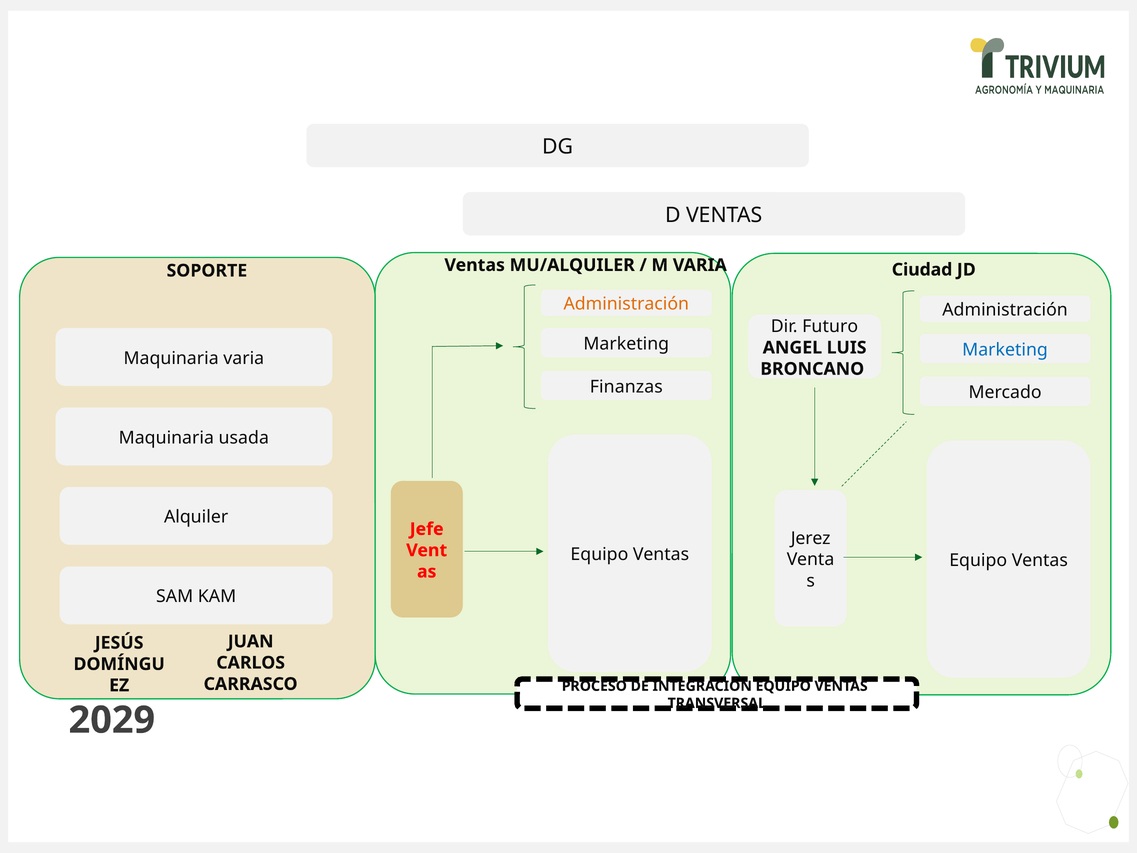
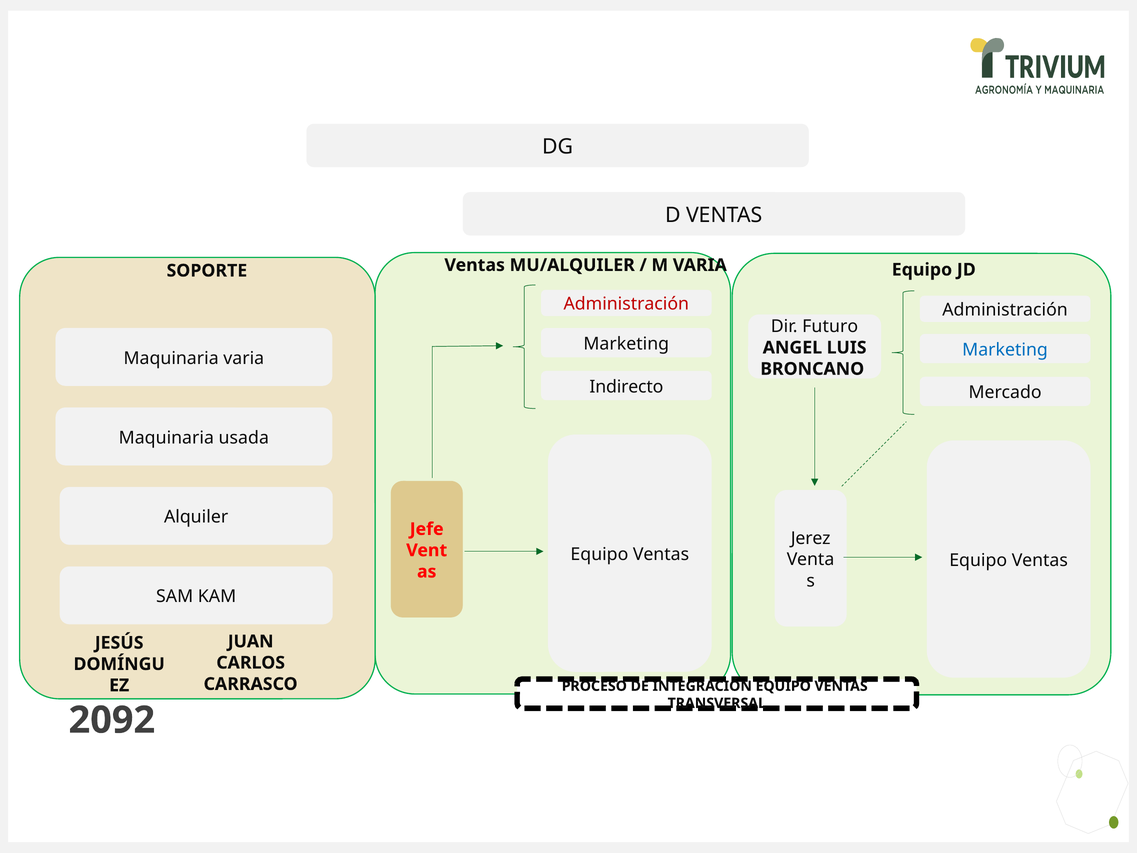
Ciudad at (922, 270): Ciudad -> Equipo
Administración at (626, 304) colour: orange -> red
Finanzas: Finanzas -> Indirecto
2029: 2029 -> 2092
